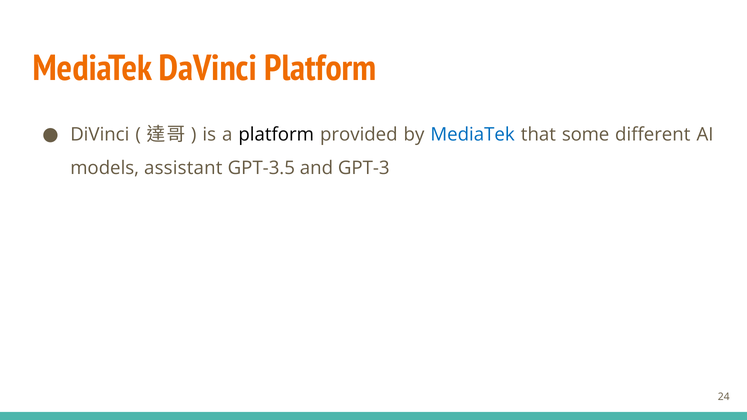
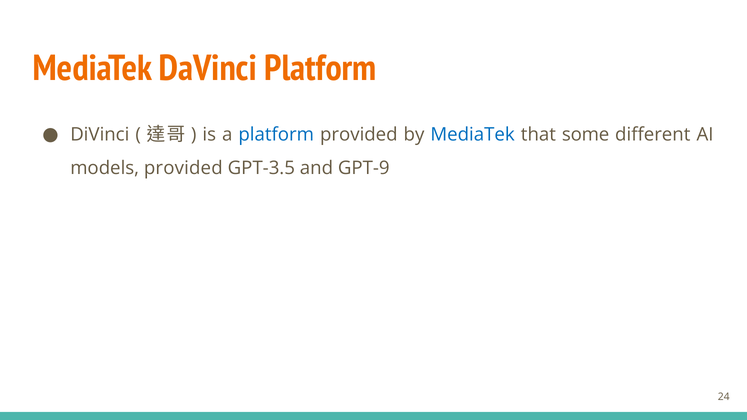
platform at (276, 135) colour: black -> blue
models assistant: assistant -> provided
GPT-3: GPT-3 -> GPT-9
